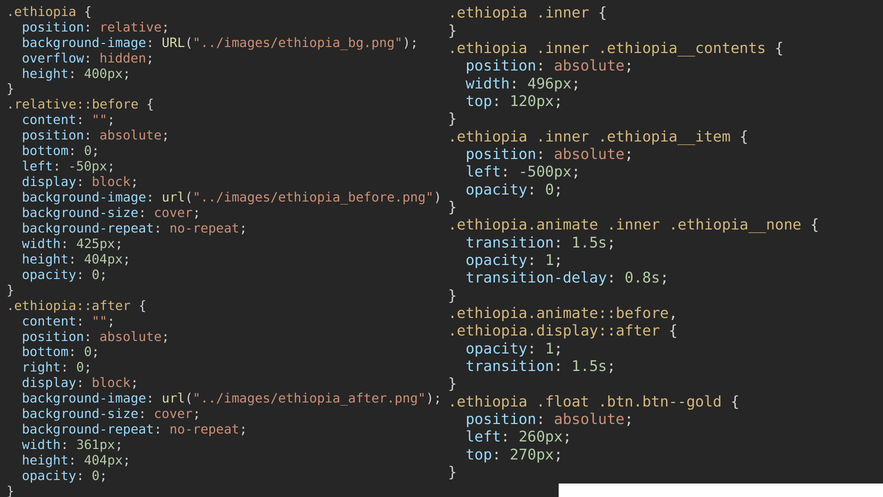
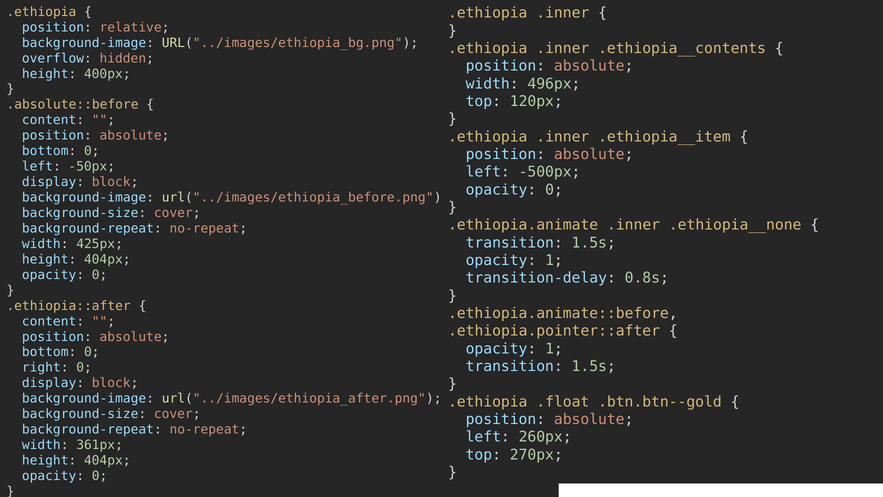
.relative::before: .relative::before -> .absolute::before
.ethiopia.display::after: .ethiopia.display::after -> .ethiopia.pointer::after
